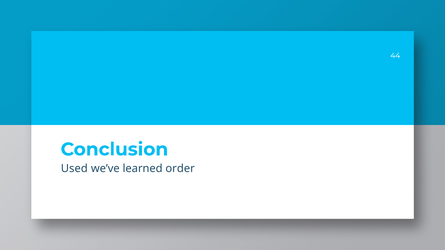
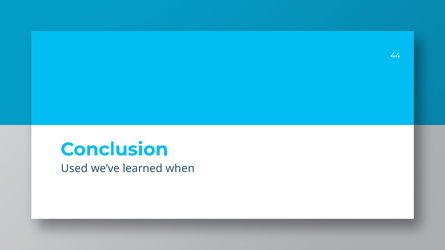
order: order -> when
